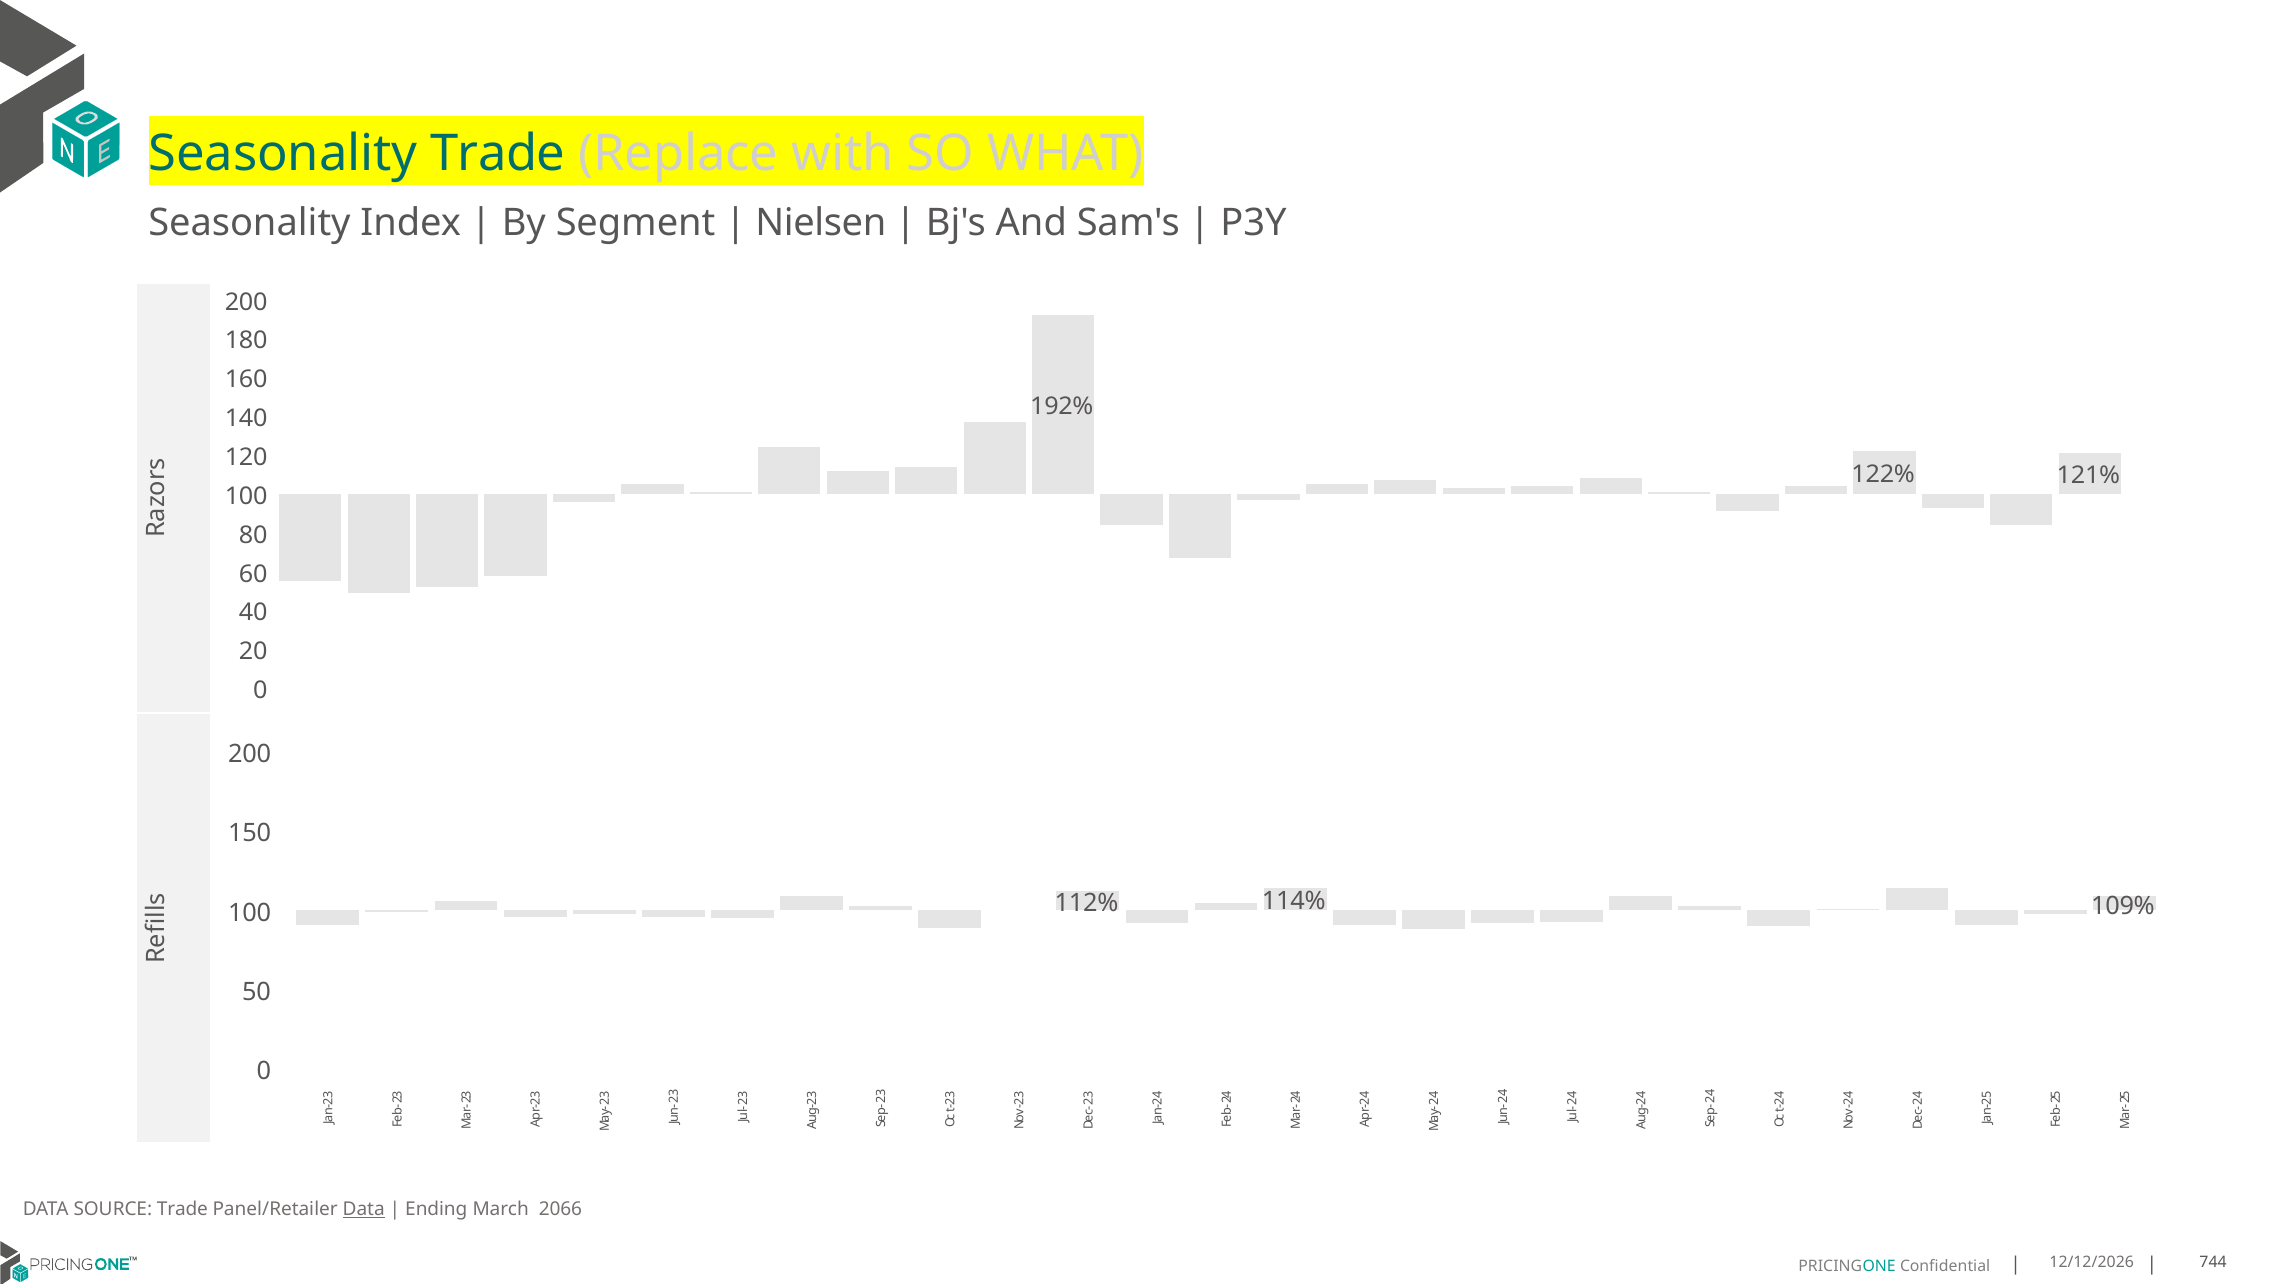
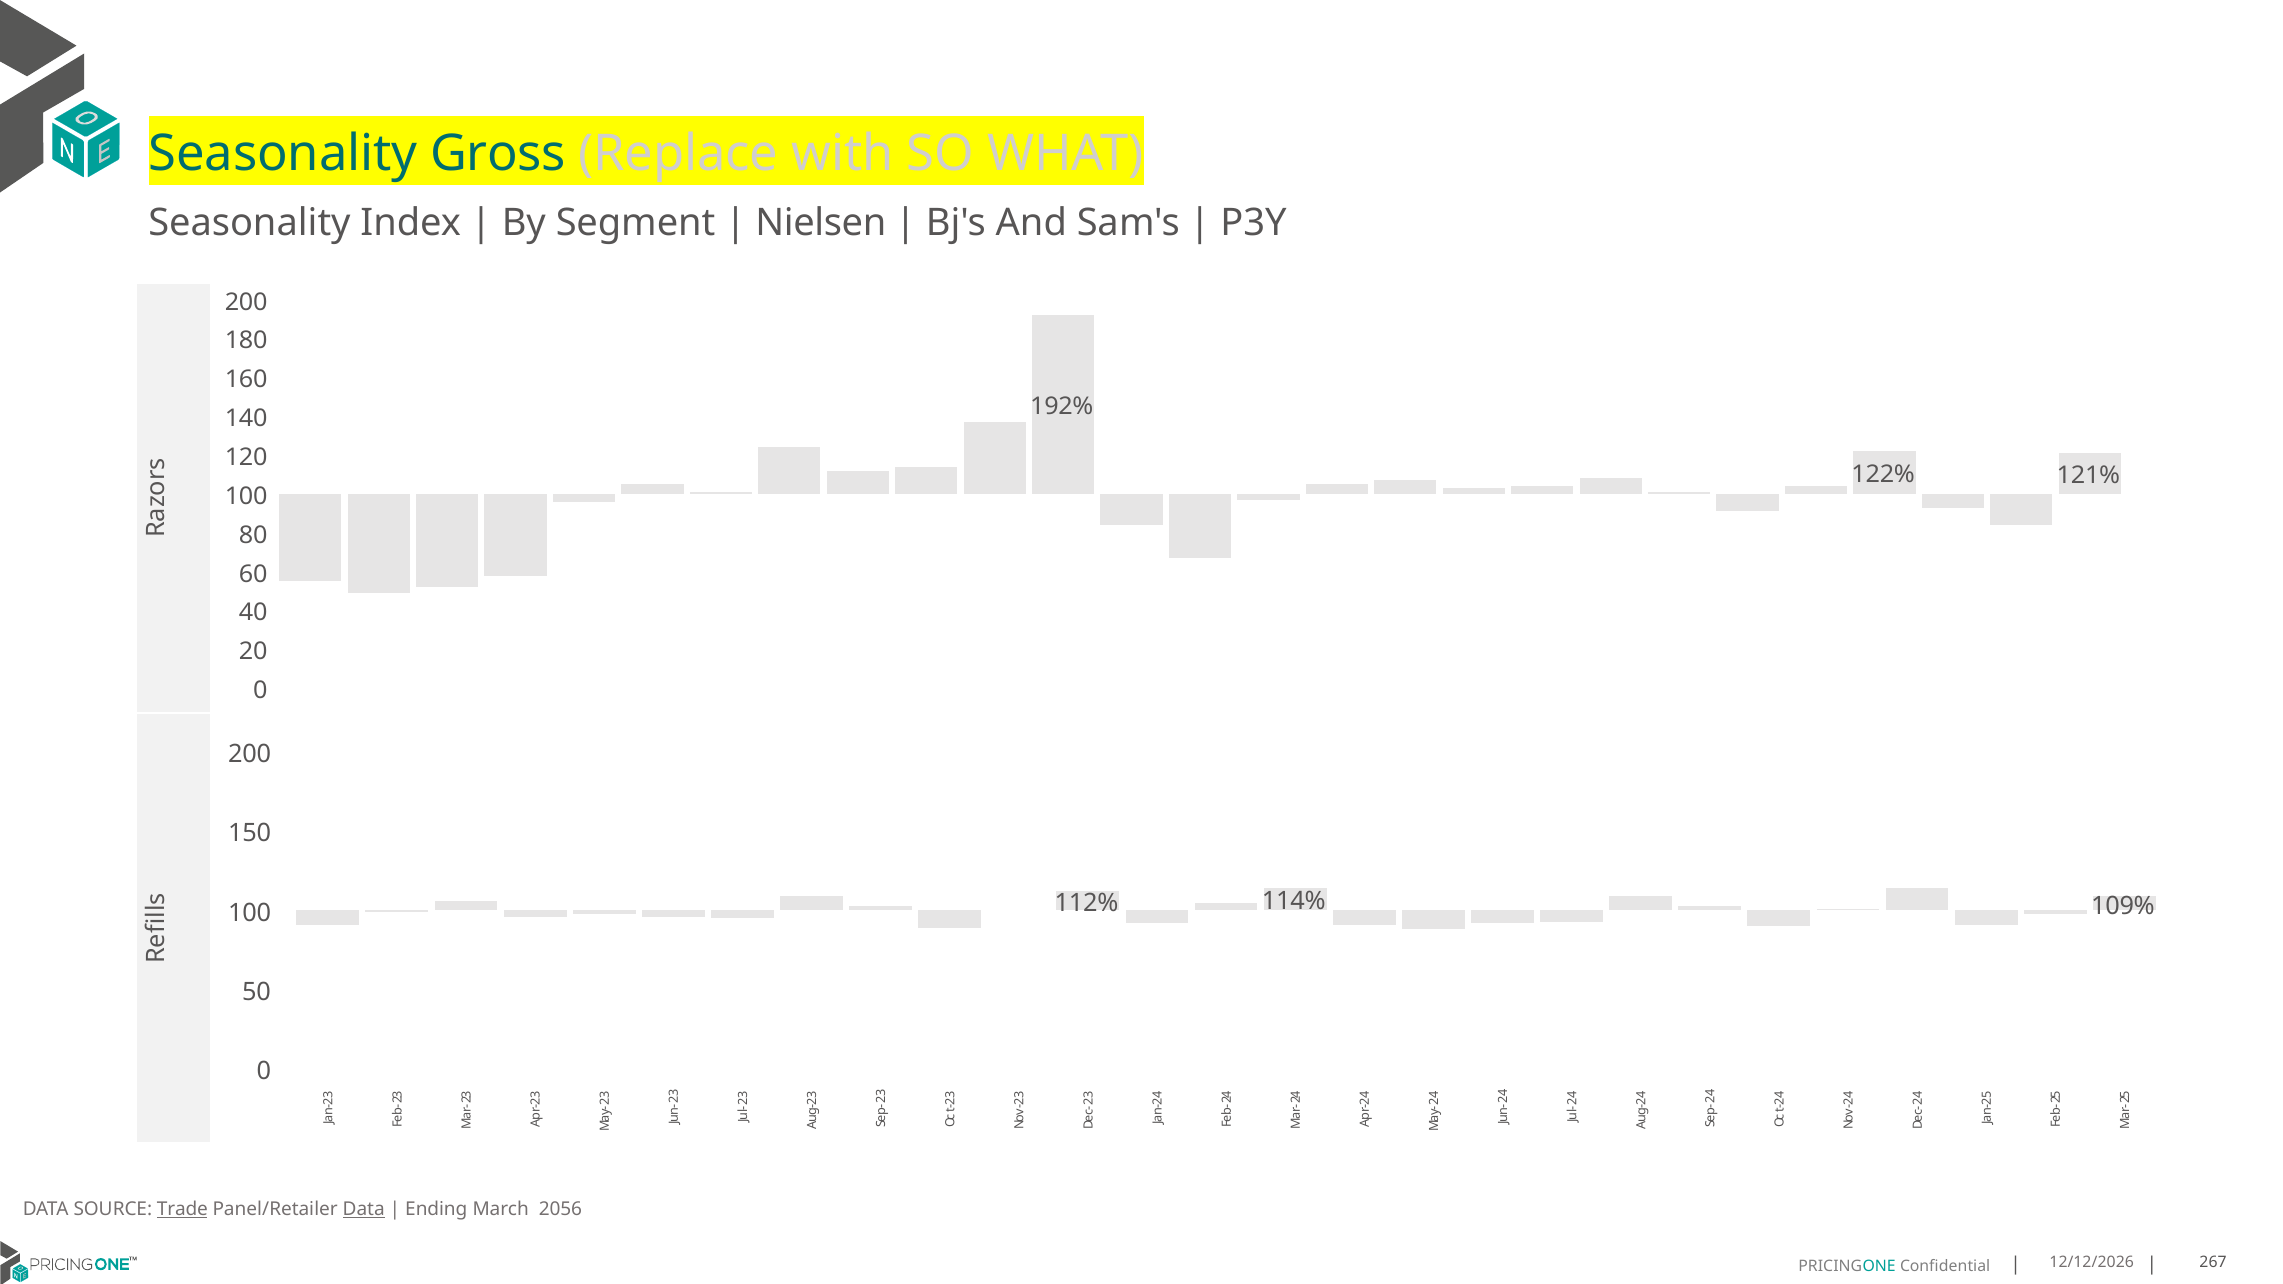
Seasonality Trade: Trade -> Gross
Trade at (182, 1210) underline: none -> present
2066: 2066 -> 2056
744: 744 -> 267
